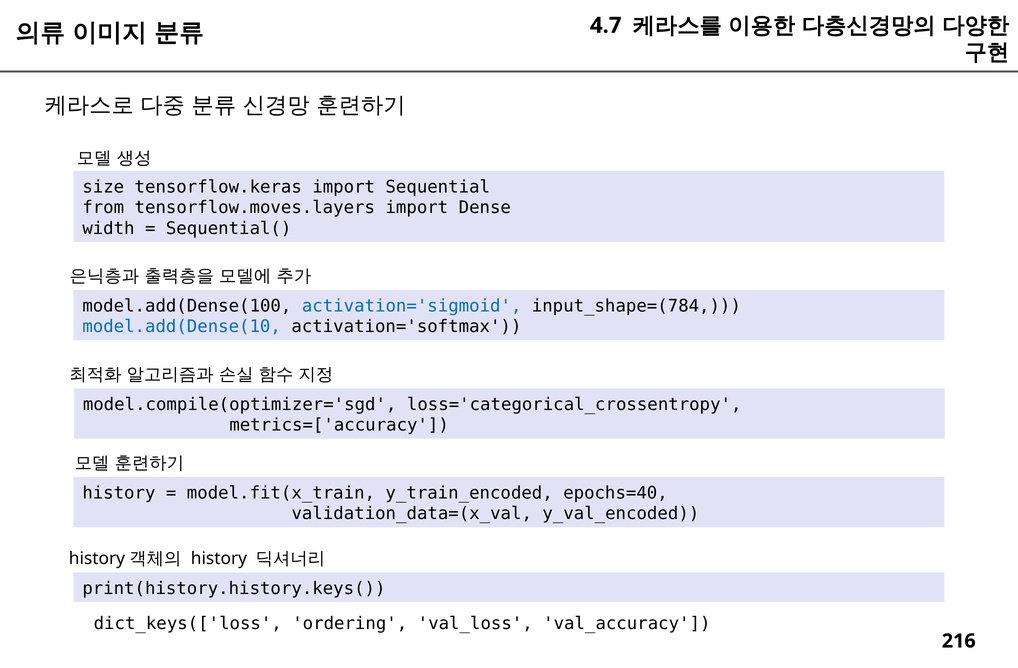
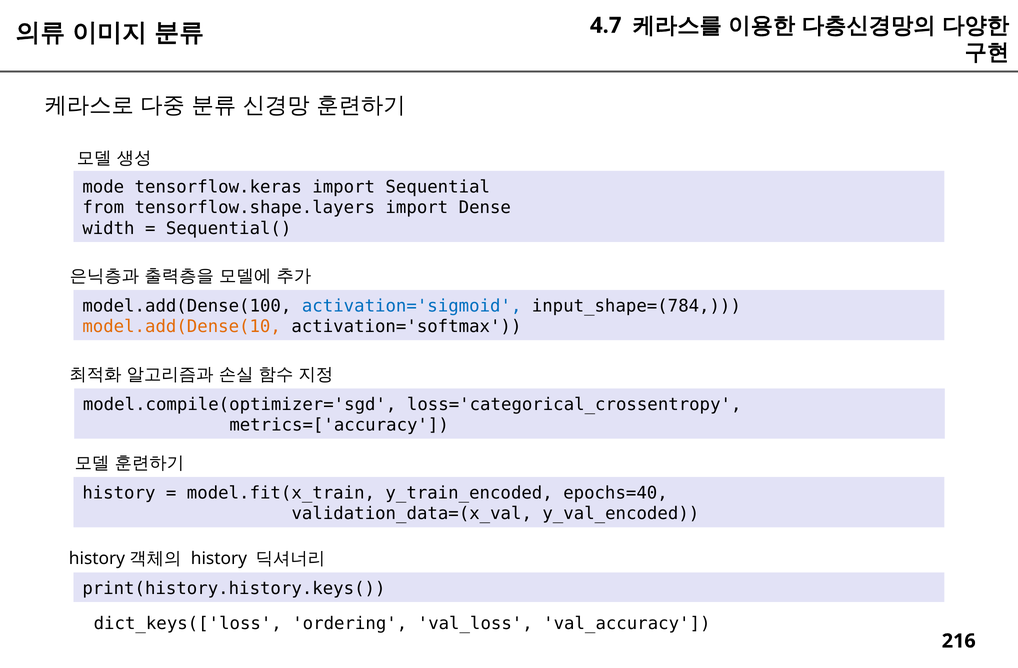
size: size -> mode
tensorflow.moves.layers: tensorflow.moves.layers -> tensorflow.shape.layers
model.add(Dense(10 colour: blue -> orange
